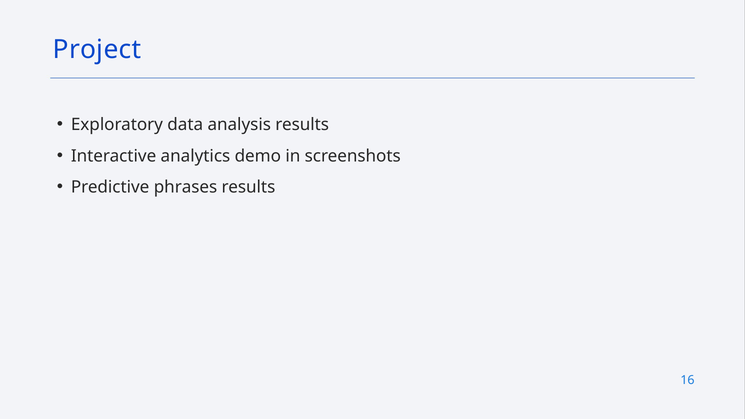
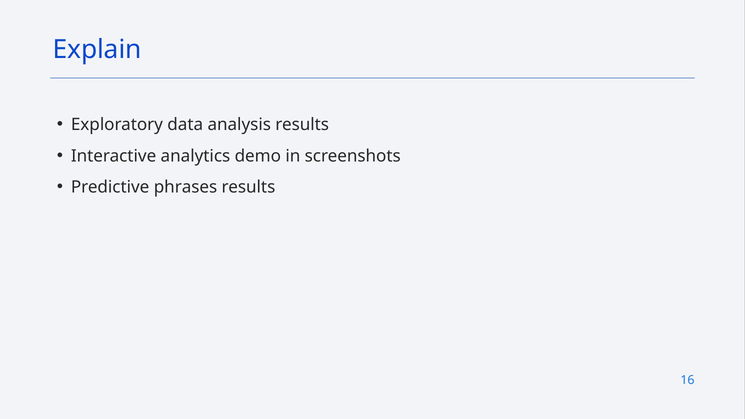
Project: Project -> Explain
